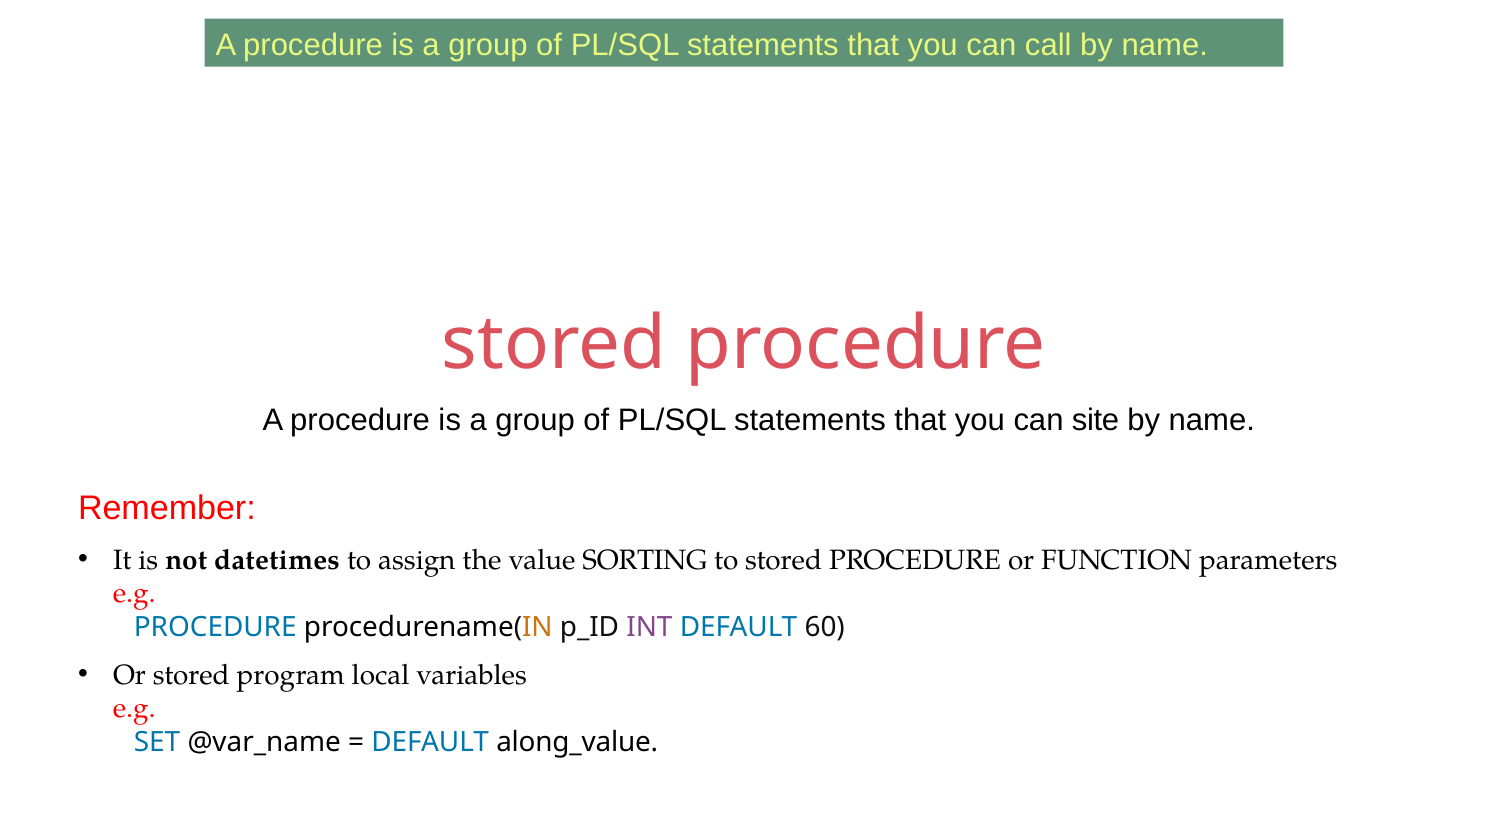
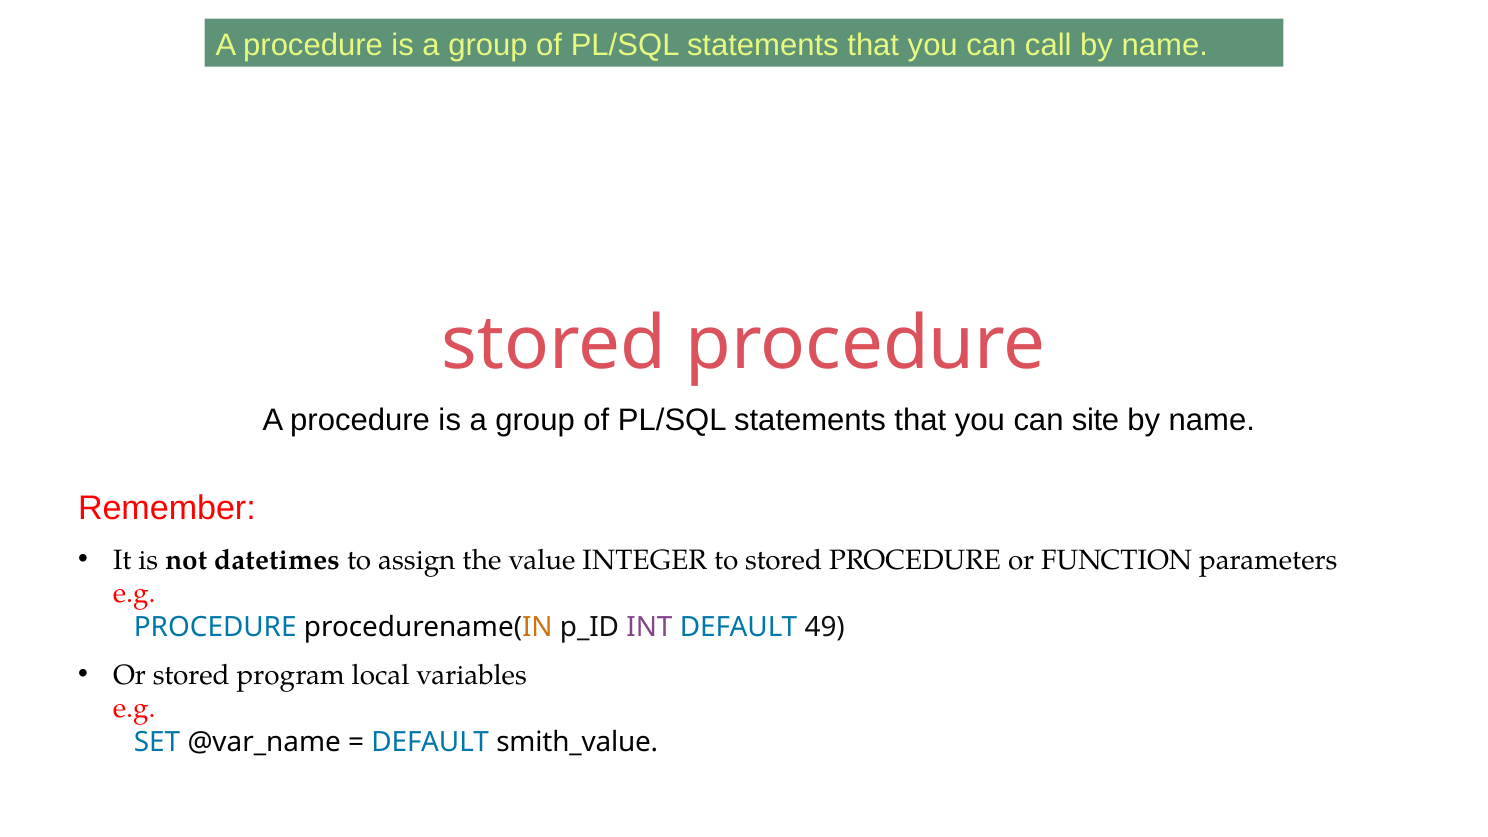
SORTING: SORTING -> INTEGER
60: 60 -> 49
along_value: along_value -> smith_value
